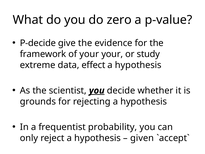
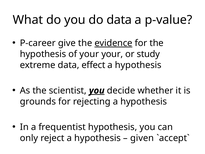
do zero: zero -> data
P-decide: P-decide -> P-career
evidence underline: none -> present
framework at (43, 54): framework -> hypothesis
frequentist probability: probability -> hypothesis
